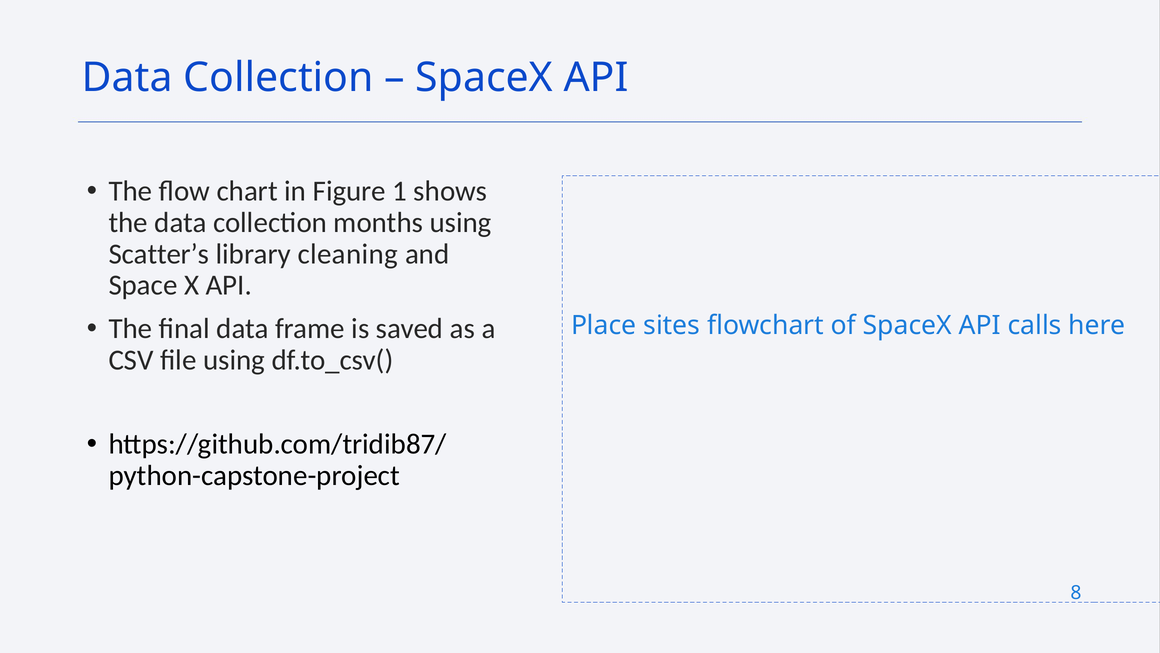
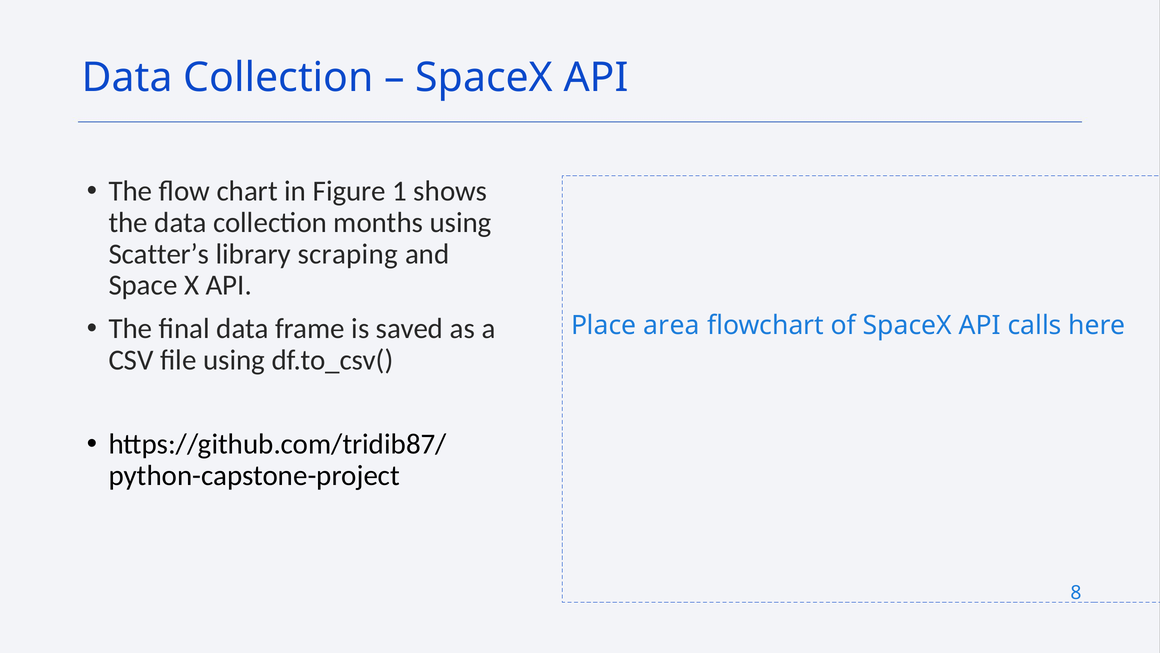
cleaning: cleaning -> scraping
sites: sites -> area
